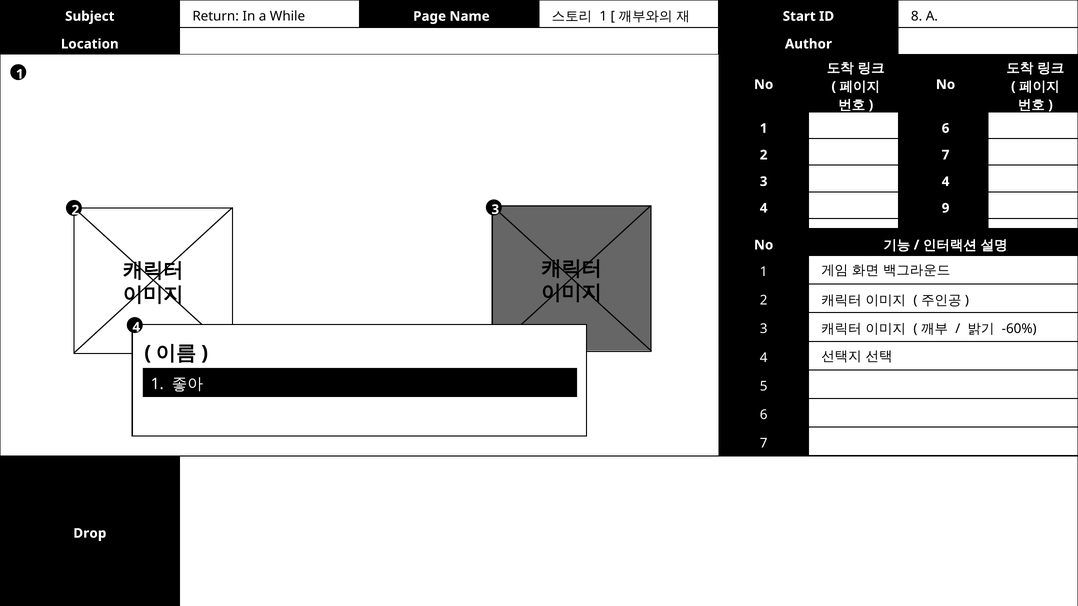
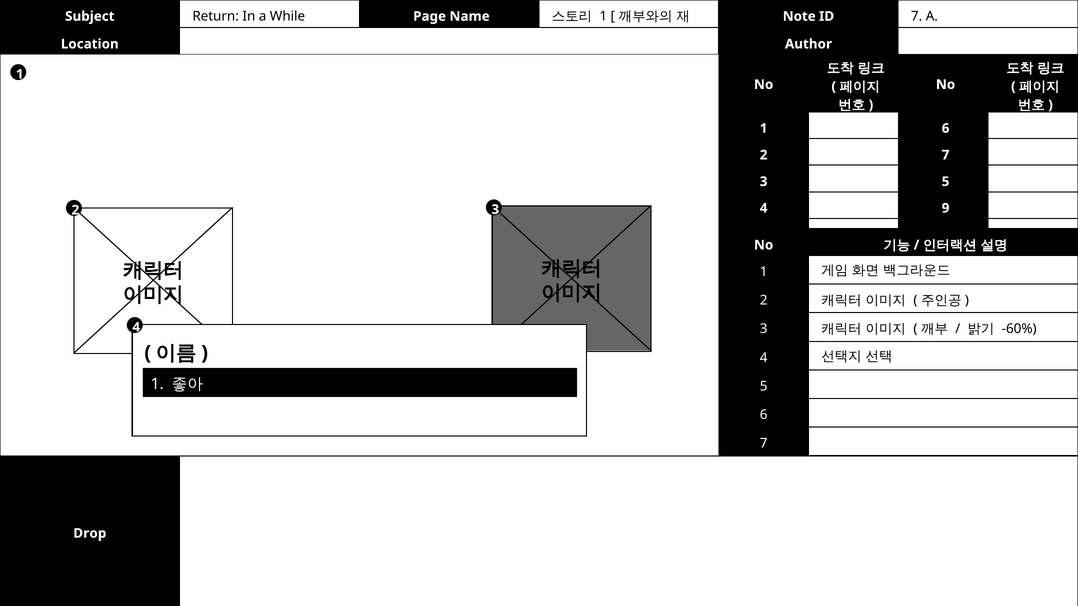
Start: Start -> Note
ID 8: 8 -> 7
3 4: 4 -> 5
